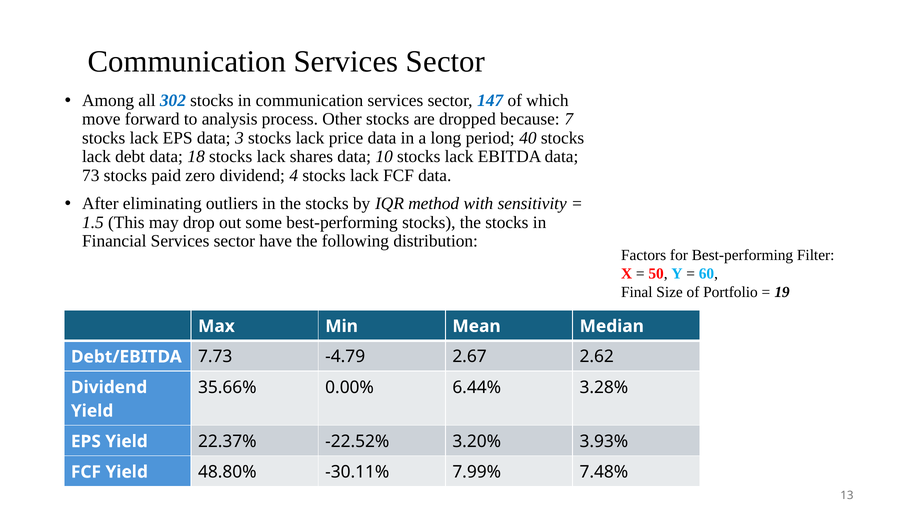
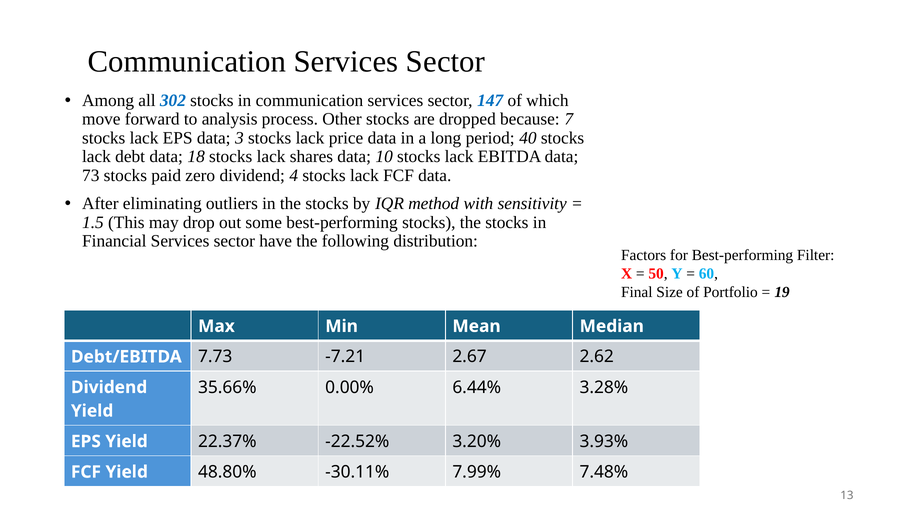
-4.79: -4.79 -> -7.21
